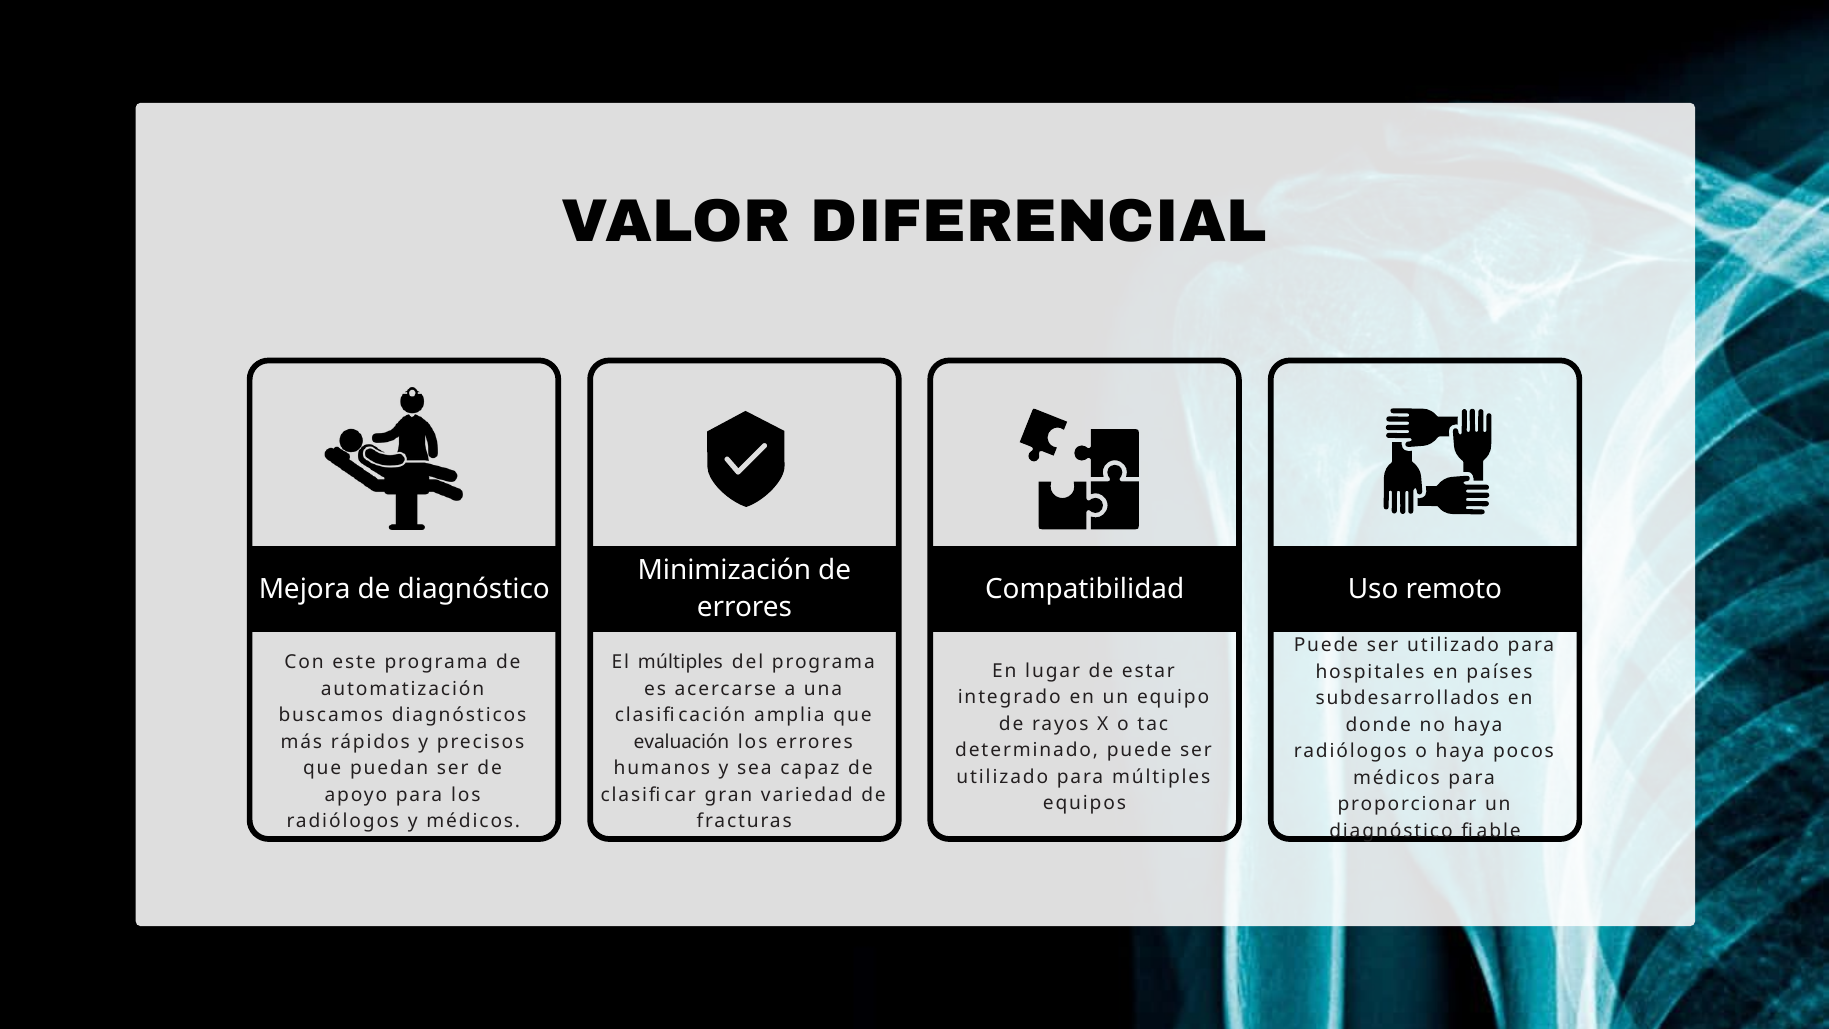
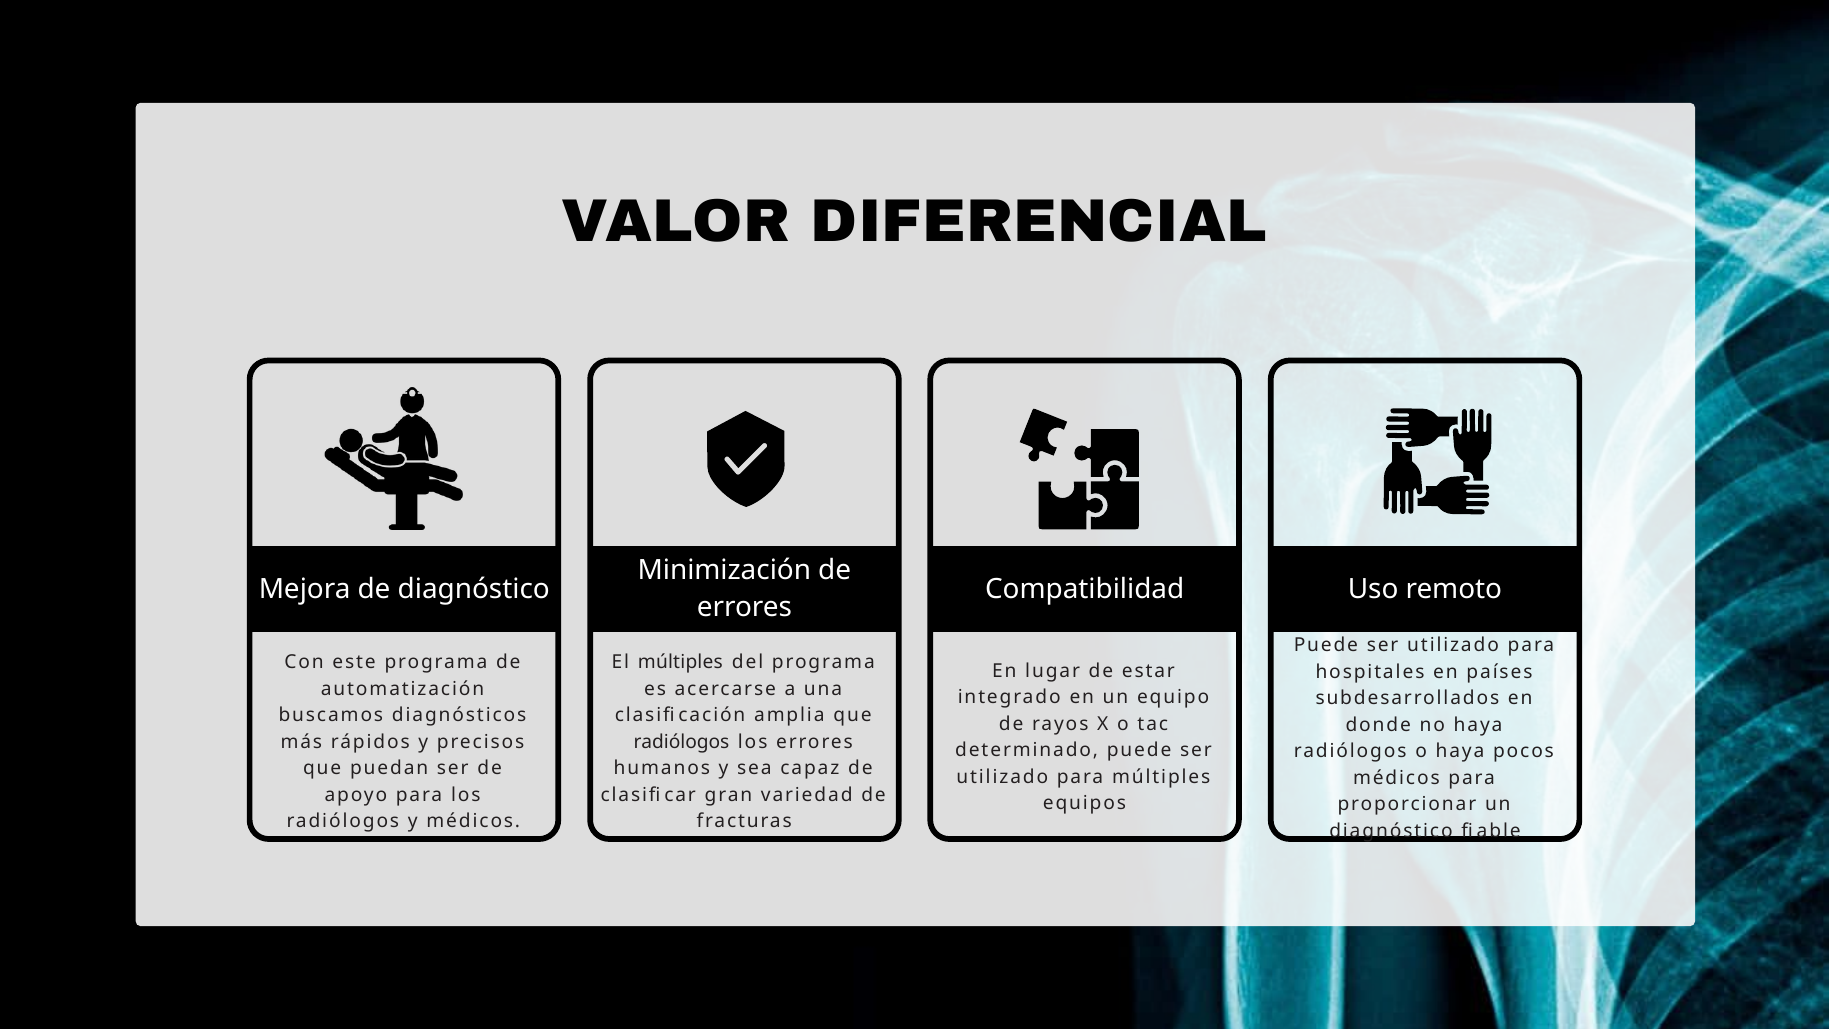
evaluación at (681, 742): evaluación -> radiólogos
